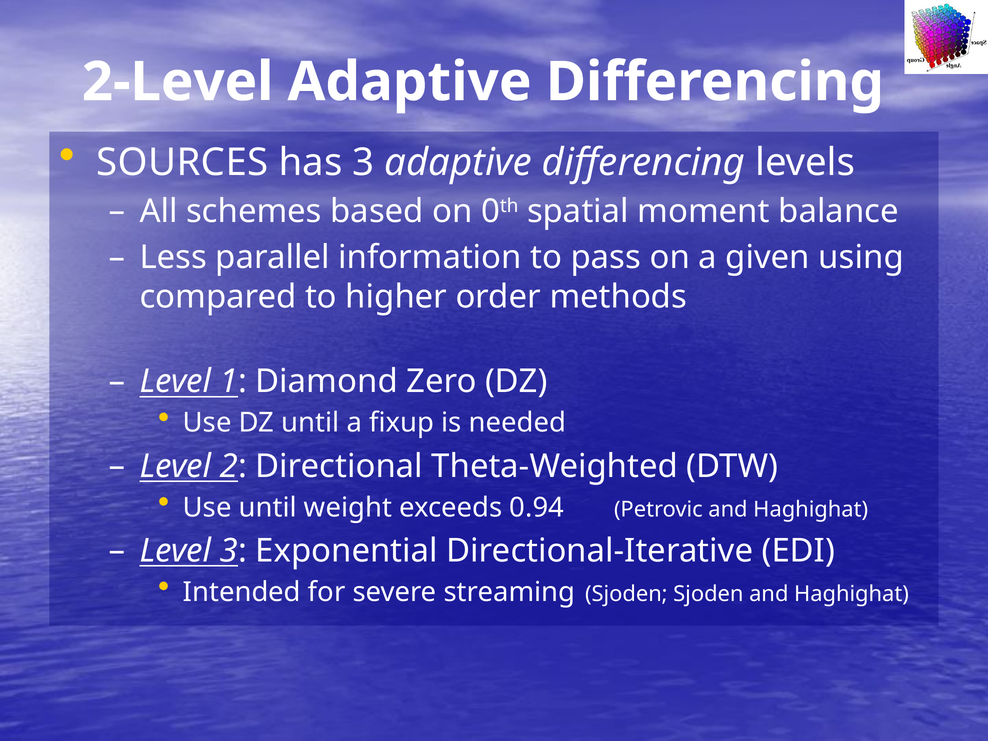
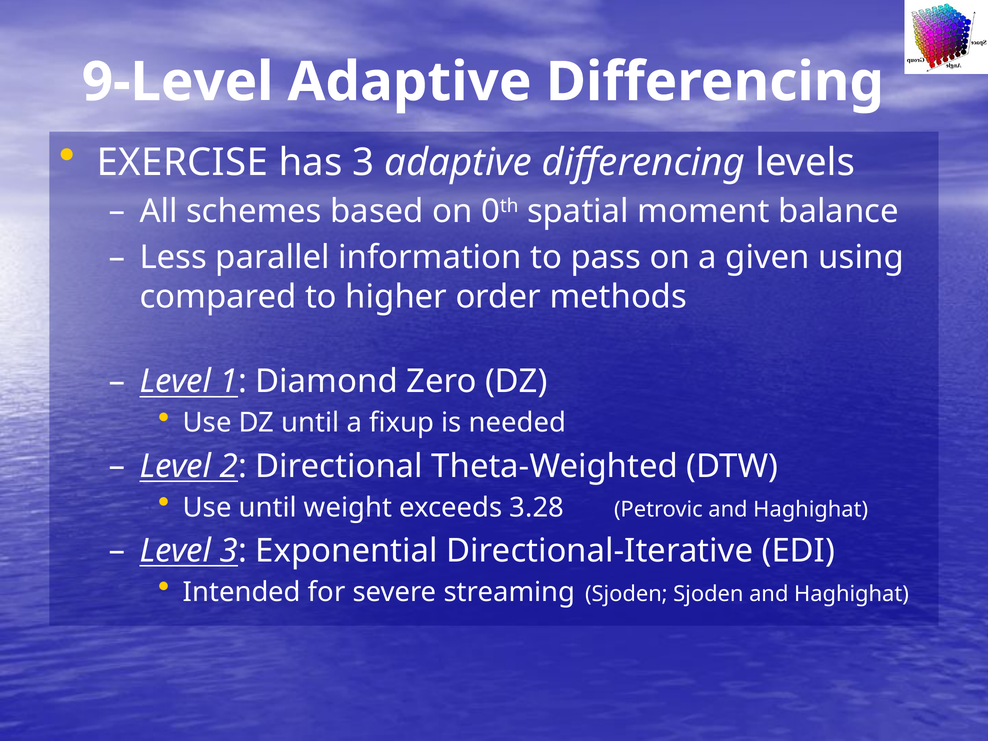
2-Level: 2-Level -> 9-Level
SOURCES: SOURCES -> EXERCISE
0.94: 0.94 -> 3.28
